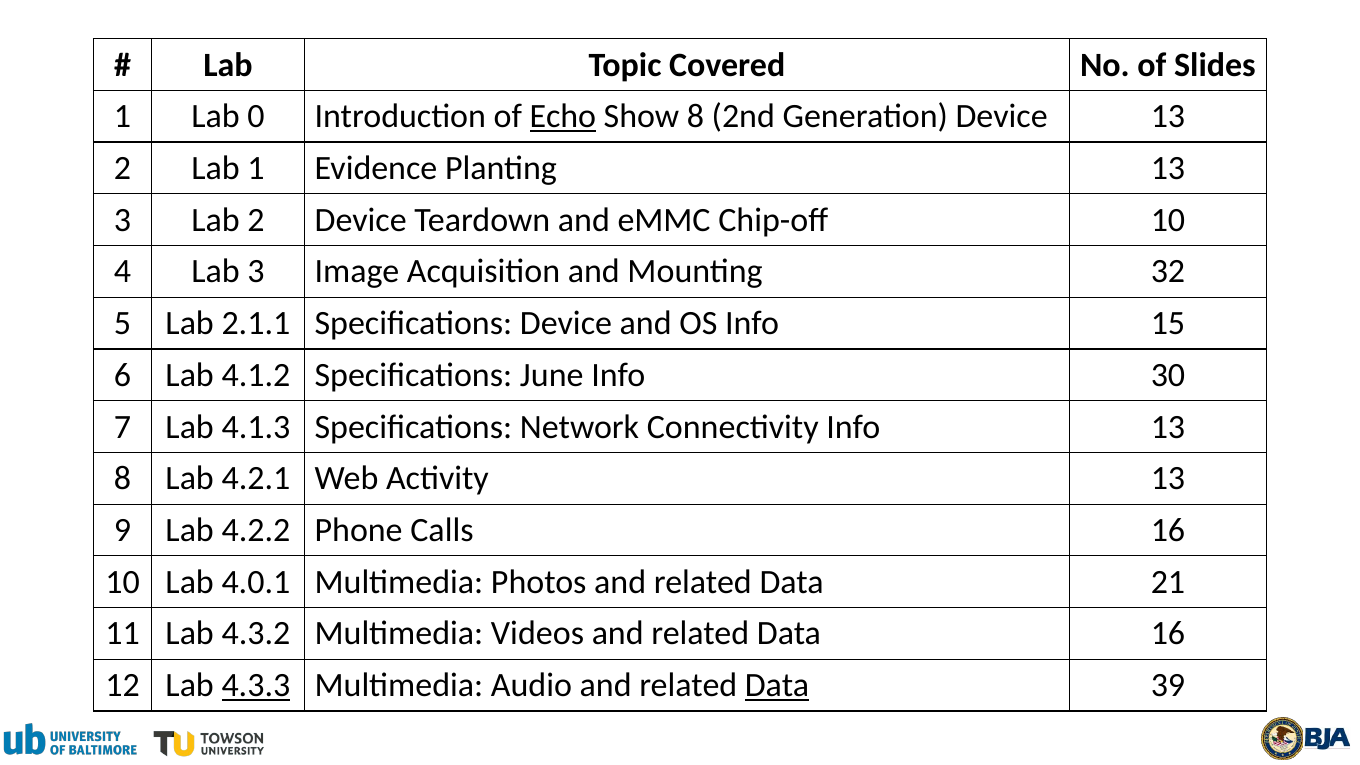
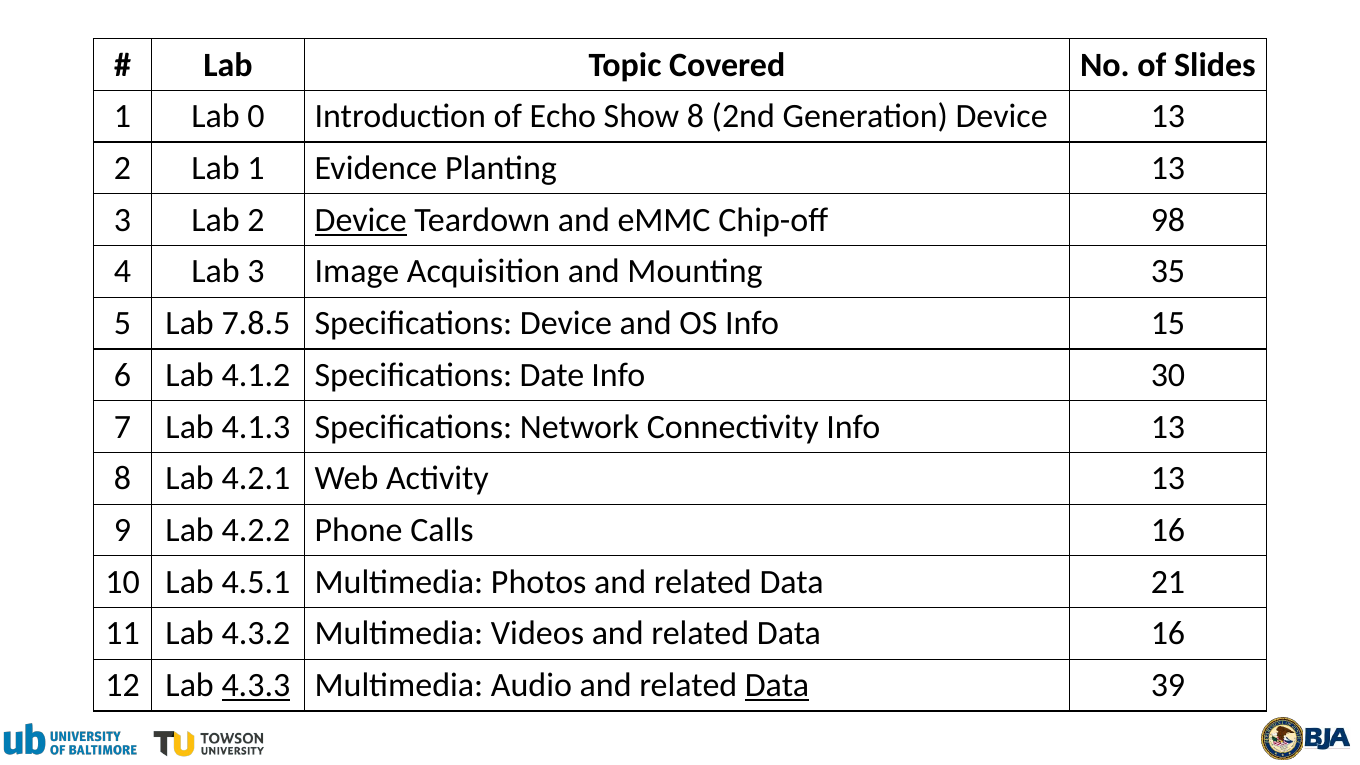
Echo underline: present -> none
Device at (361, 220) underline: none -> present
Chip-off 10: 10 -> 98
32: 32 -> 35
2.1.1: 2.1.1 -> 7.8.5
June: June -> Date
4.0.1: 4.0.1 -> 4.5.1
